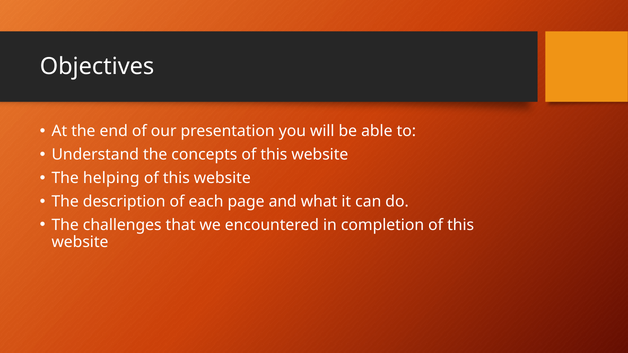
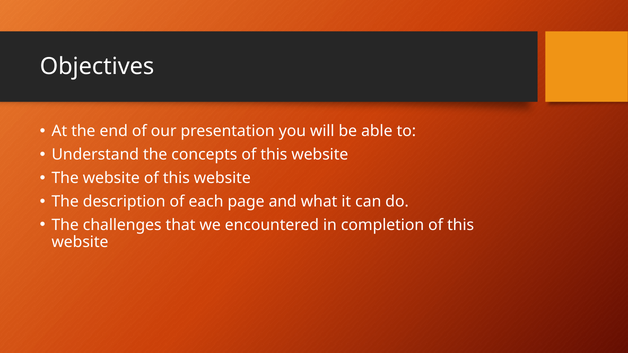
The helping: helping -> website
